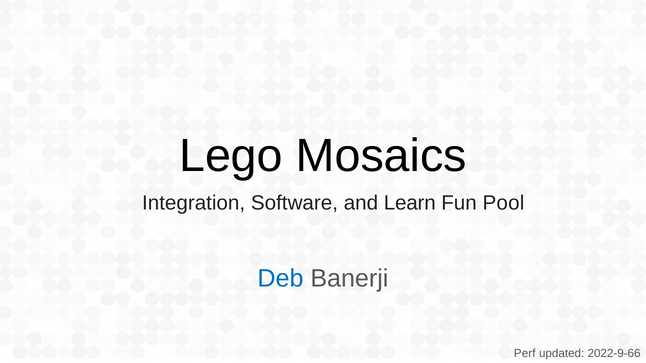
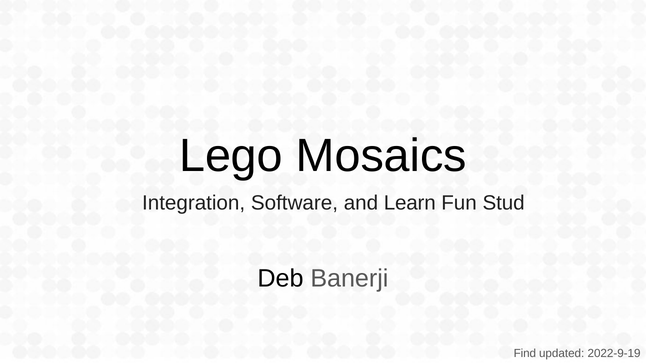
Pool: Pool -> Stud
Deb colour: blue -> black
Perf: Perf -> Find
2022-9-66: 2022-9-66 -> 2022-9-19
